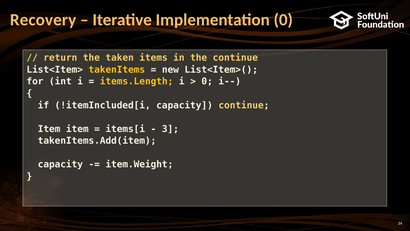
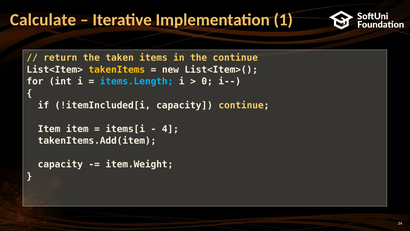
Recovery: Recovery -> Calculate
Implementation 0: 0 -> 1
items.Length colour: yellow -> light blue
3: 3 -> 4
